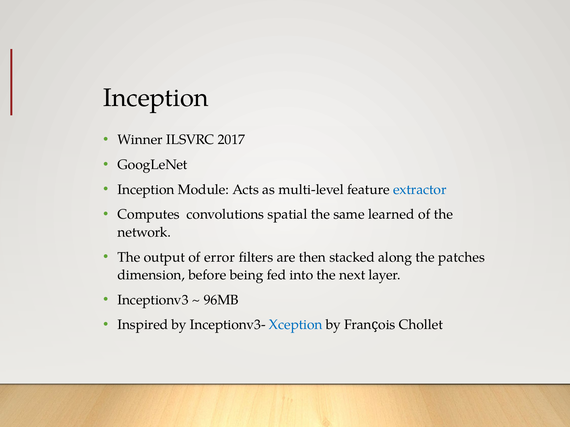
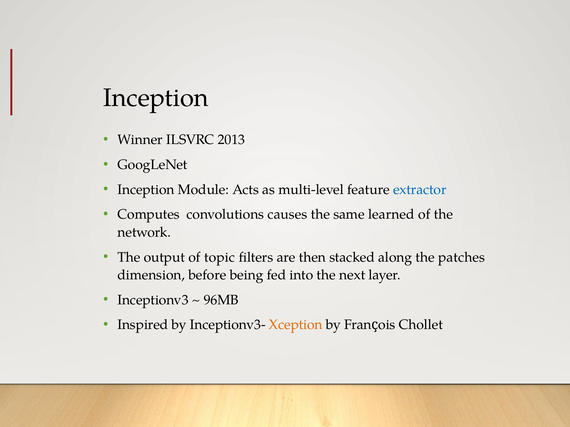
2017: 2017 -> 2013
spatial: spatial -> causes
error: error -> topic
Xception colour: blue -> orange
